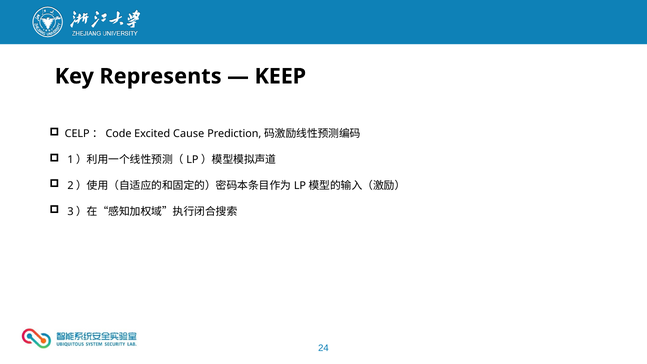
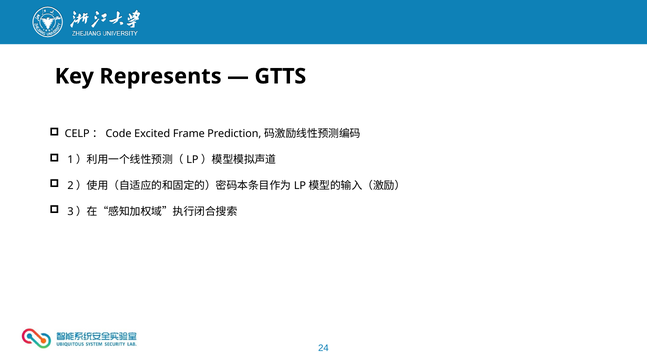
KEEP: KEEP -> GTTS
Cause: Cause -> Frame
